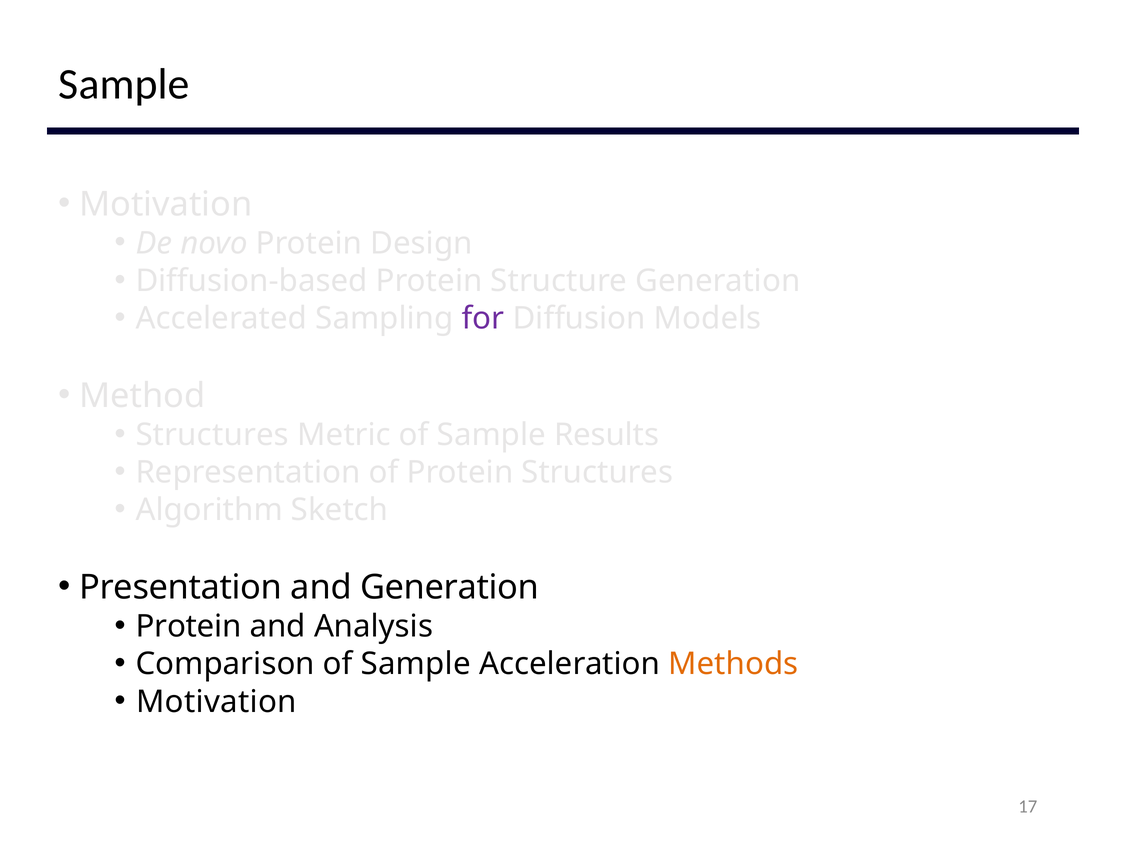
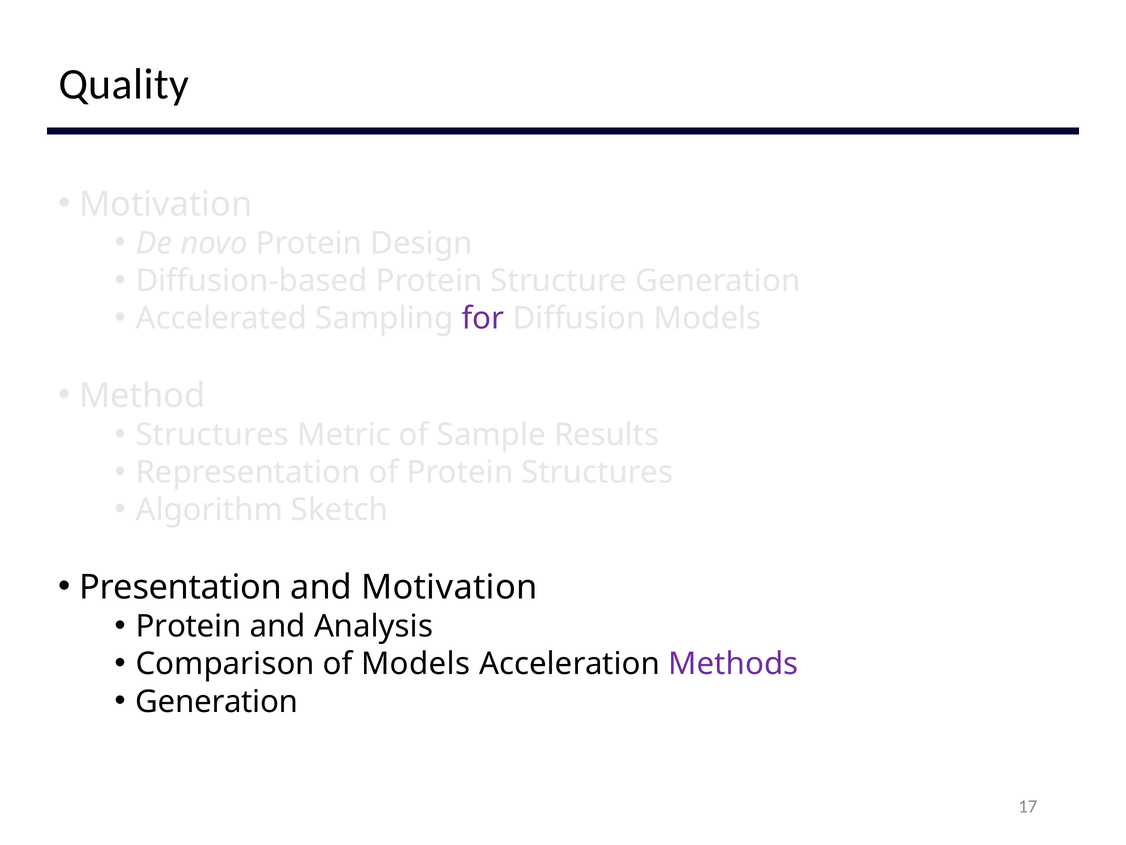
Sample at (124, 84): Sample -> Quality
and Generation: Generation -> Motivation
Comparison of Sample: Sample -> Models
Methods colour: orange -> purple
Motivation at (216, 701): Motivation -> Generation
